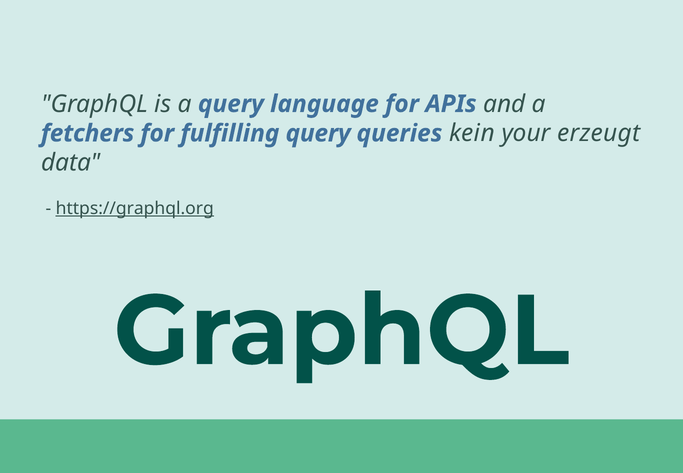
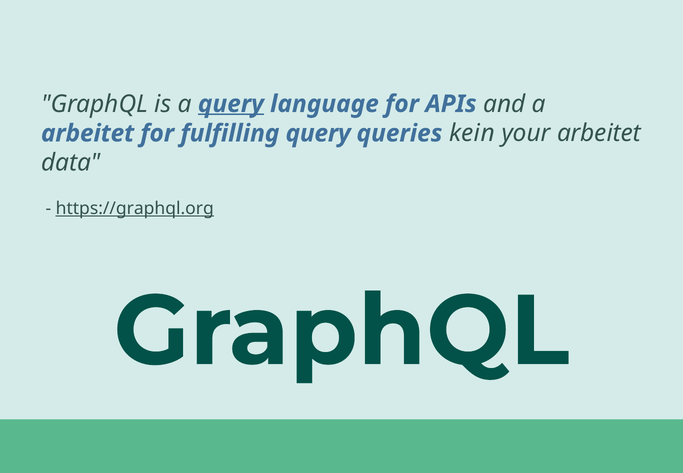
query at (231, 104) underline: none -> present
fetchers at (88, 133): fetchers -> arbeitet
your erzeugt: erzeugt -> arbeitet
